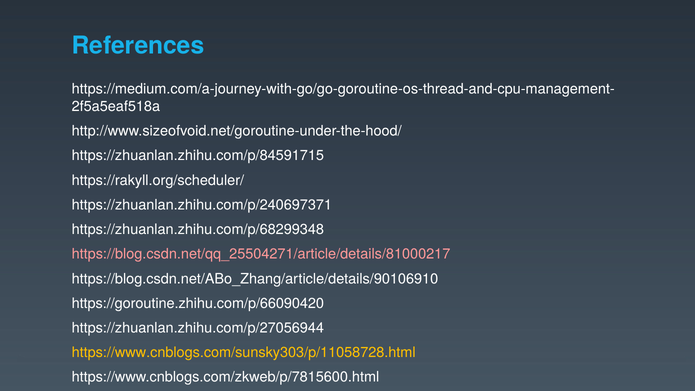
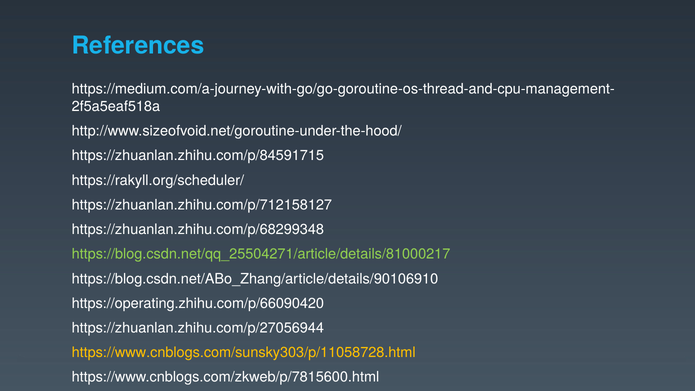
https://zhuanlan.zhihu.com/p/240697371: https://zhuanlan.zhihu.com/p/240697371 -> https://zhuanlan.zhihu.com/p/712158127
https://blog.csdn.net/qq_25504271/article/details/81000217 colour: pink -> light green
https://goroutine.zhihu.com/p/66090420: https://goroutine.zhihu.com/p/66090420 -> https://operating.zhihu.com/p/66090420
